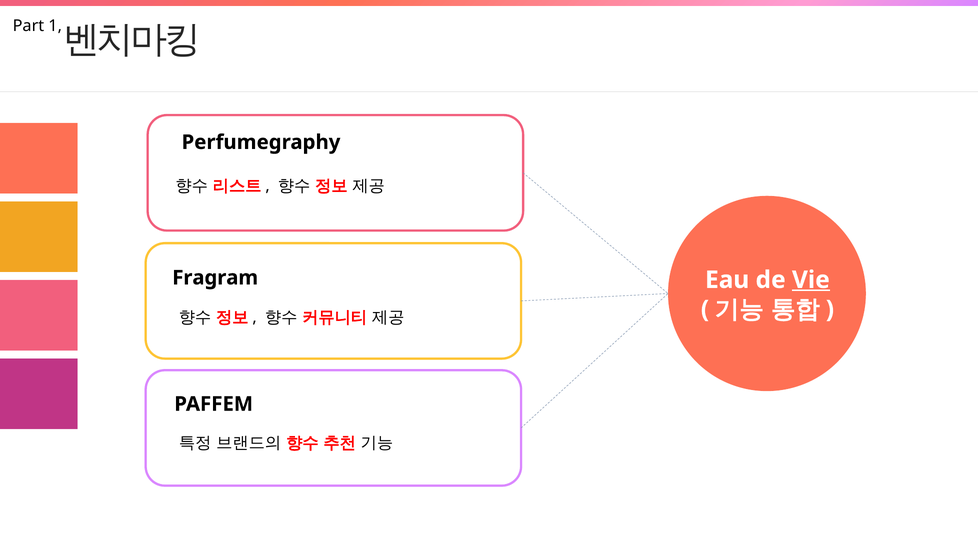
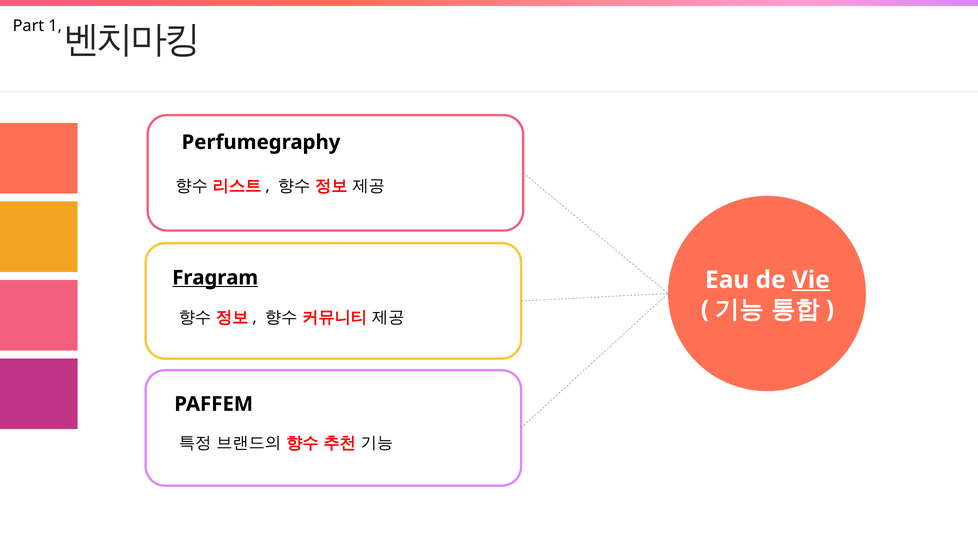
Fragram underline: none -> present
